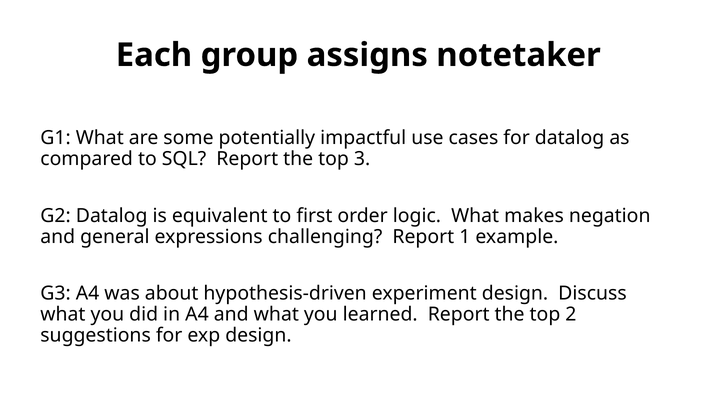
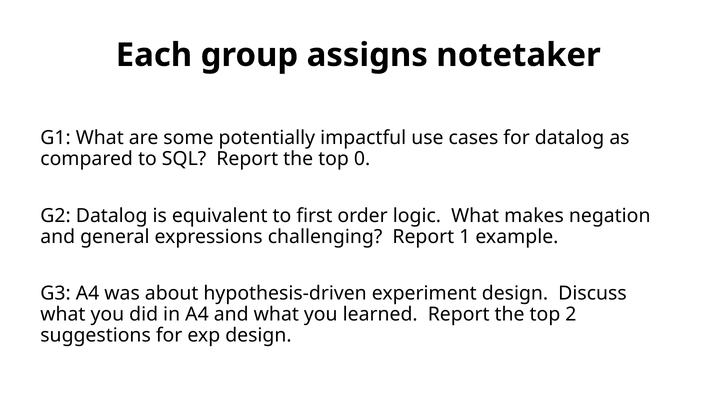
3: 3 -> 0
